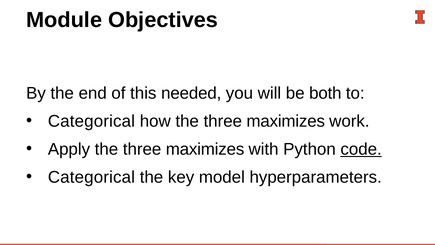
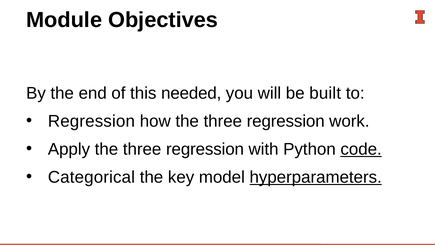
both: both -> built
Categorical at (91, 121): Categorical -> Regression
how the three maximizes: maximizes -> regression
Apply the three maximizes: maximizes -> regression
hyperparameters underline: none -> present
